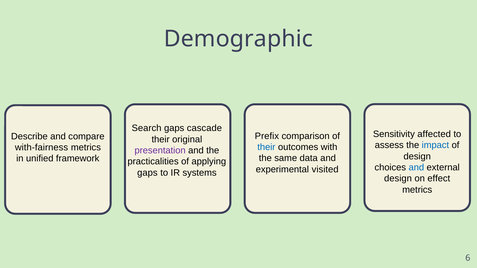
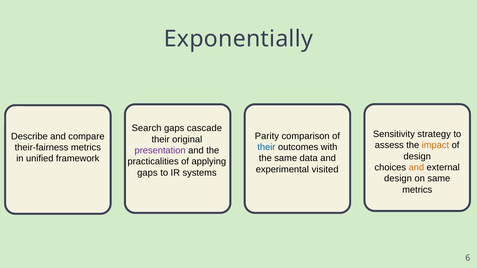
Demographic: Demographic -> Exponentially
affected: affected -> strategy
Prefix: Prefix -> Parity
impact colour: blue -> orange
with-fairness: with-fairness -> their-fairness
and at (416, 168) colour: blue -> orange
on effect: effect -> same
